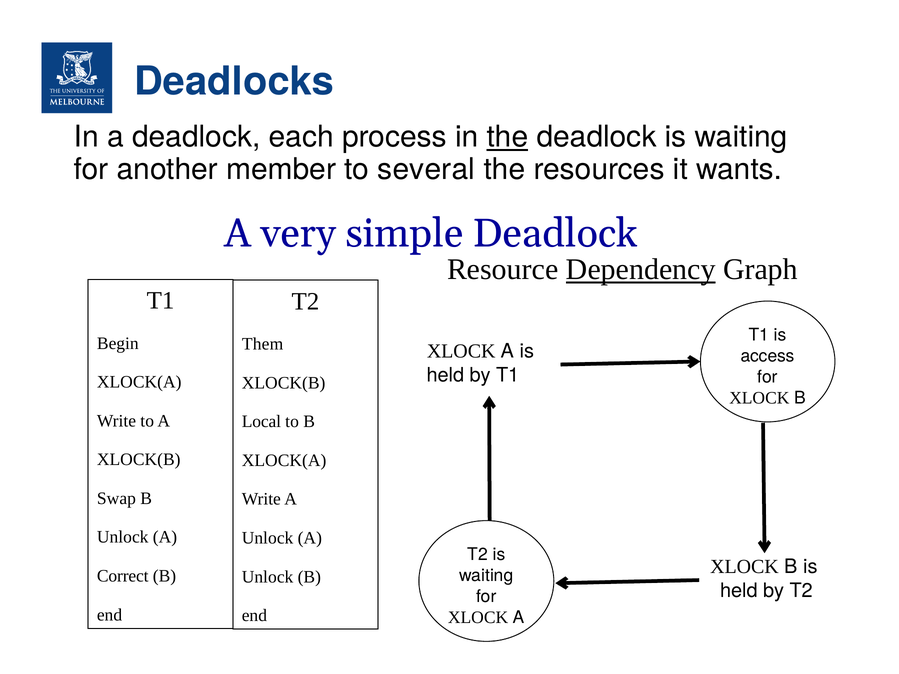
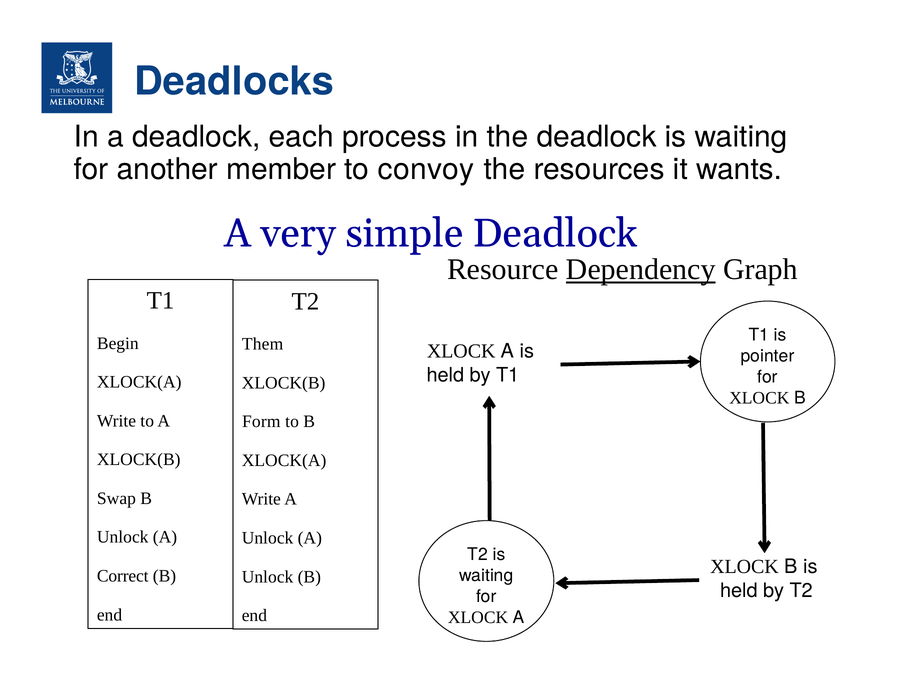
the at (507, 137) underline: present -> none
several: several -> convoy
access: access -> pointer
Local: Local -> Form
